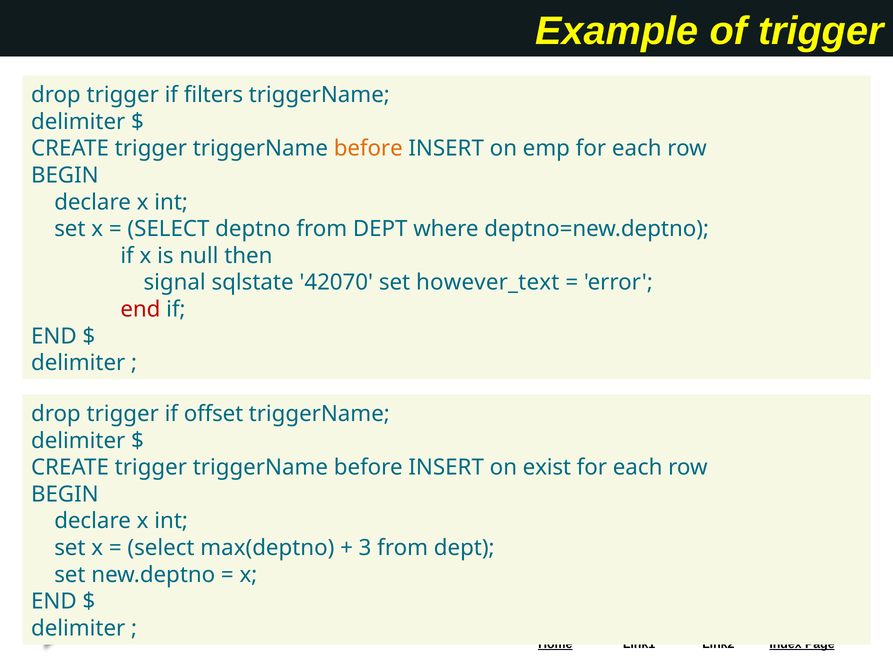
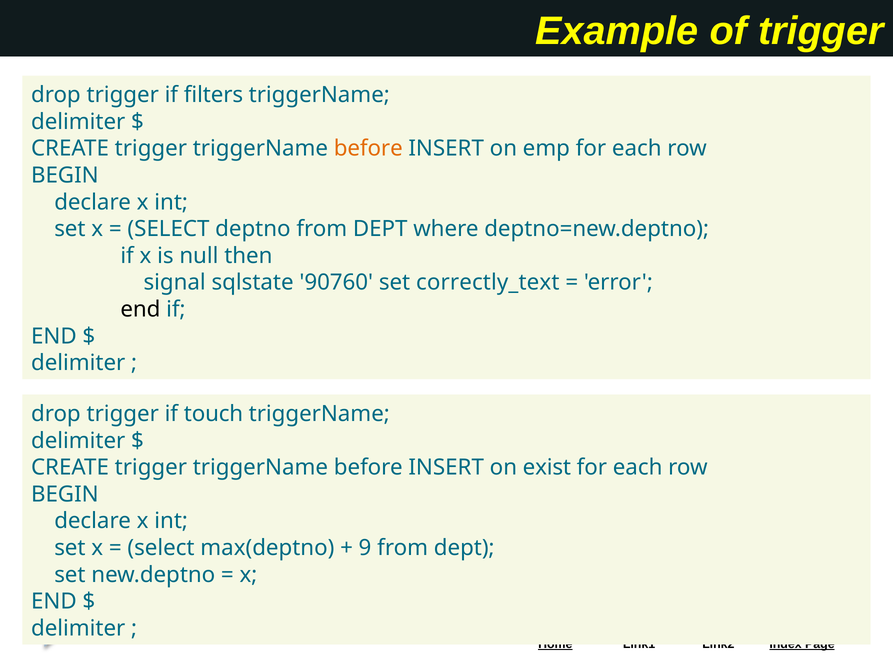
42070: 42070 -> 90760
however_text: however_text -> correctly_text
end at (140, 309) colour: red -> black
offset: offset -> touch
3: 3 -> 9
